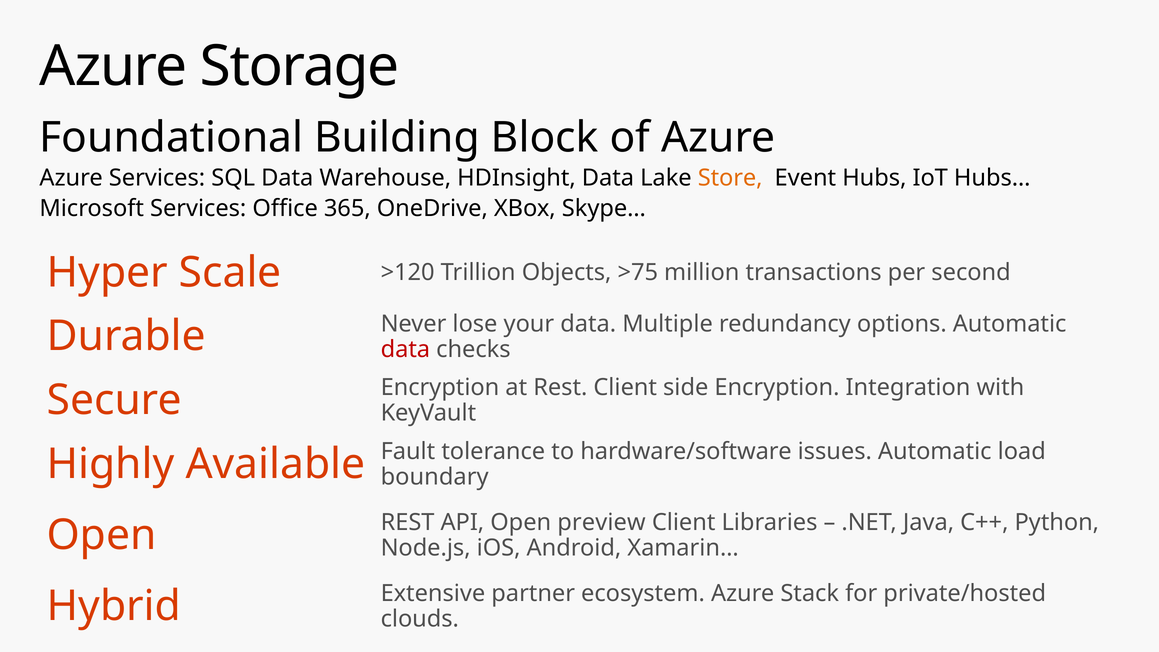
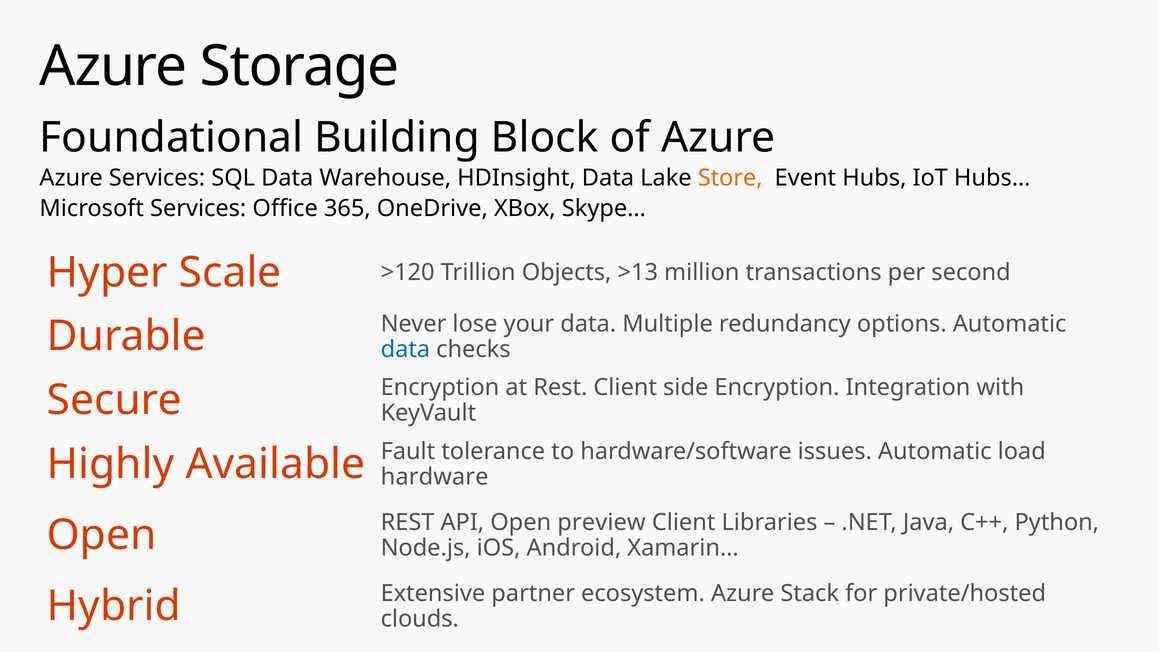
>75: >75 -> >13
data at (405, 349) colour: red -> blue
boundary: boundary -> hardware
